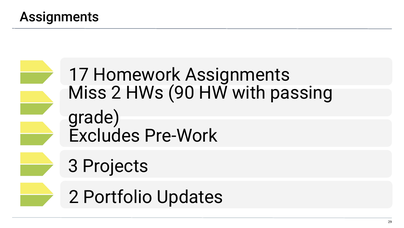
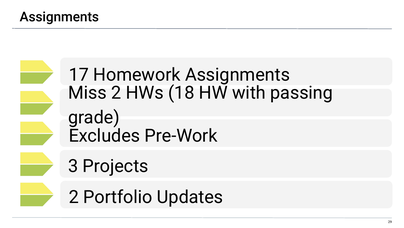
90: 90 -> 18
